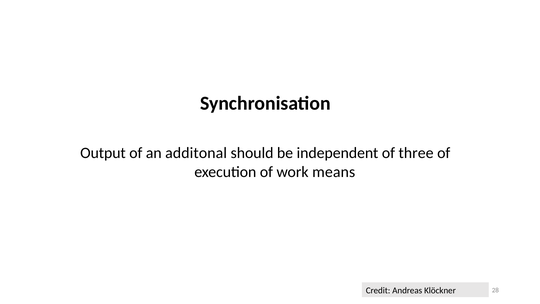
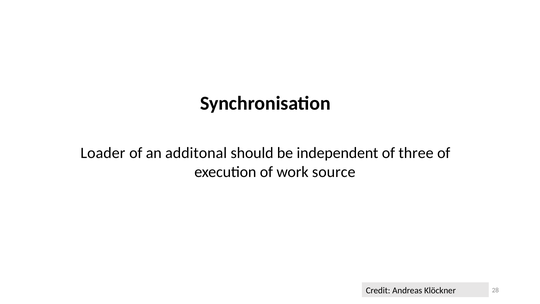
Output: Output -> Loader
means: means -> source
